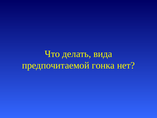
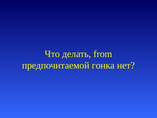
вида: вида -> from
